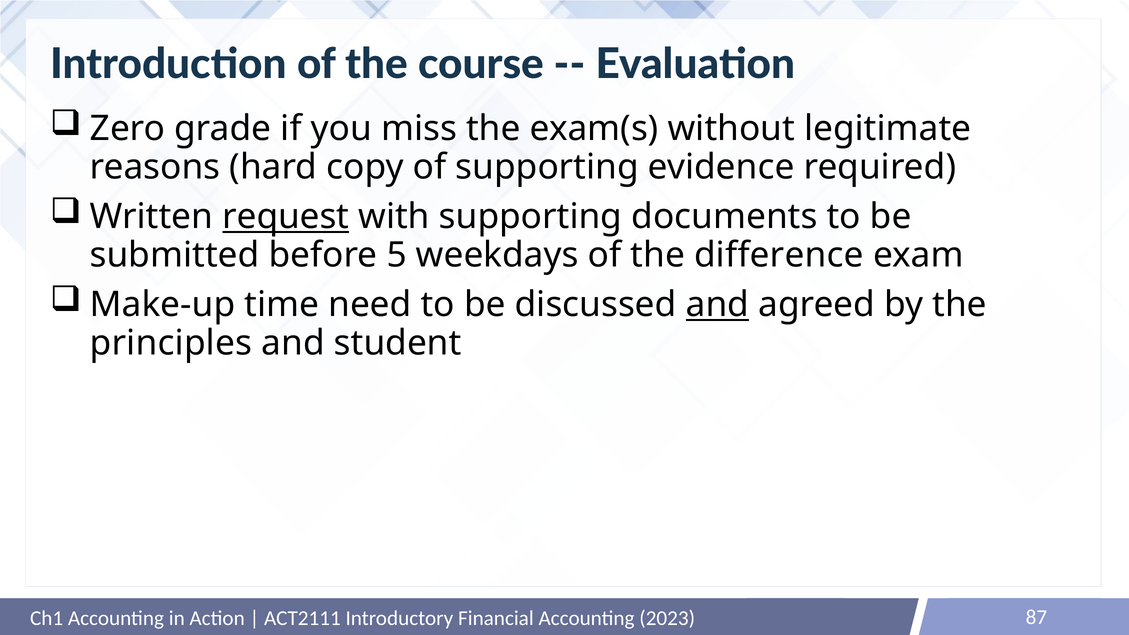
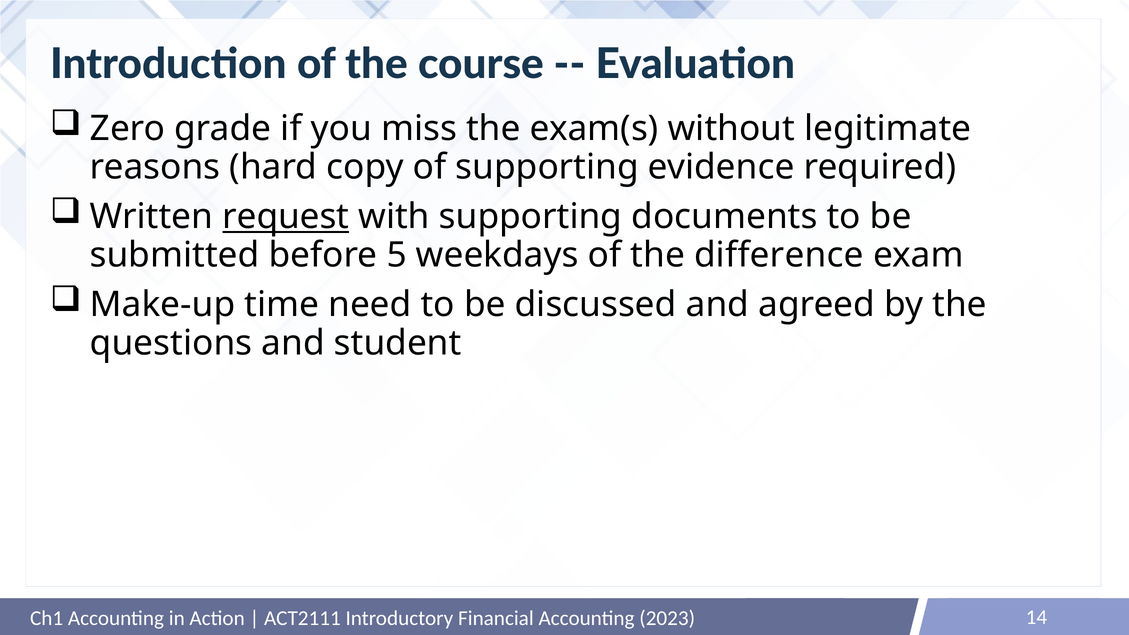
and at (717, 305) underline: present -> none
principles: principles -> questions
87: 87 -> 14
